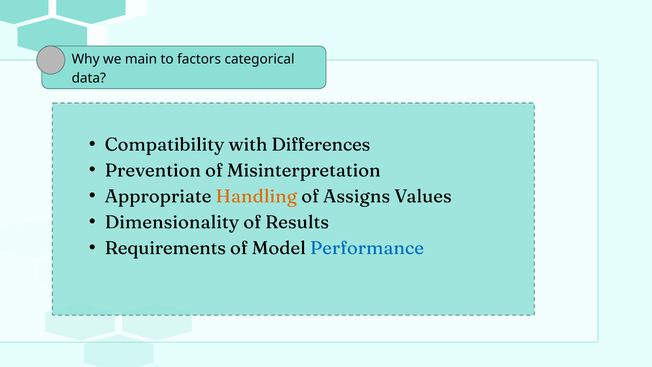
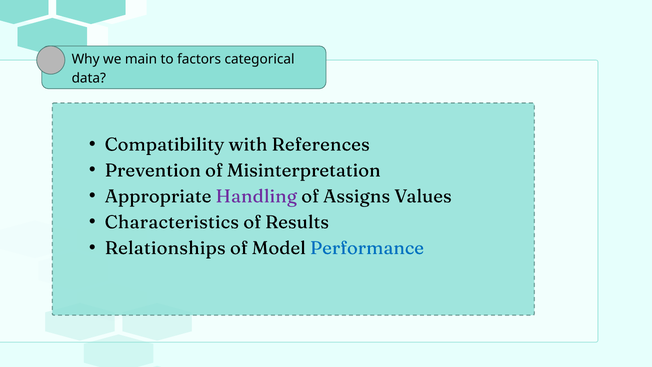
Differences: Differences -> References
Handling colour: orange -> purple
Dimensionality: Dimensionality -> Characteristics
Requirements: Requirements -> Relationships
